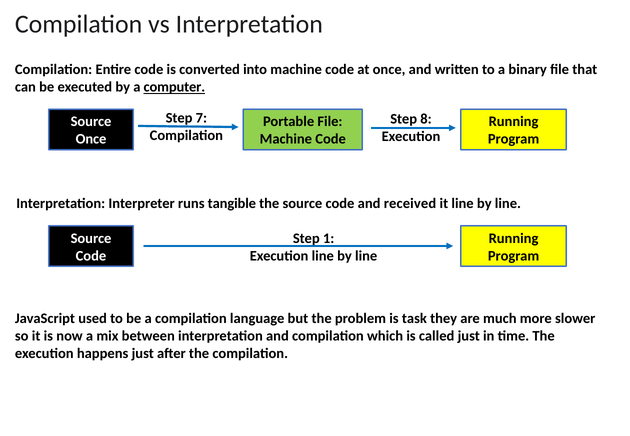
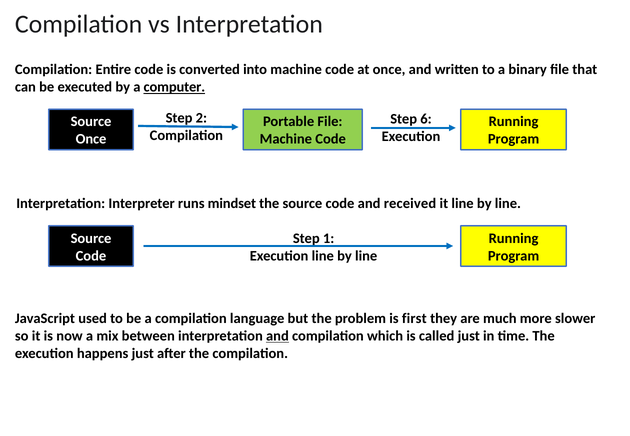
7: 7 -> 2
8: 8 -> 6
tangible: tangible -> mindset
task: task -> first
and at (277, 336) underline: none -> present
